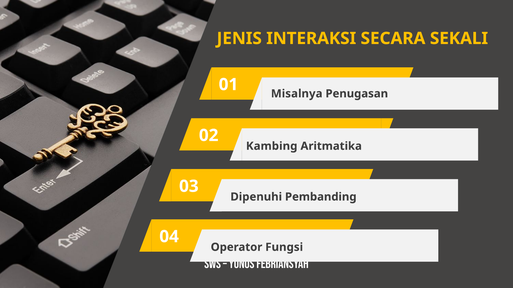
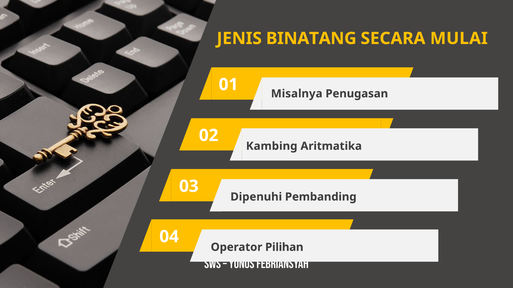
INTERAKSI: INTERAKSI -> BINATANG
SEKALI: SEKALI -> MULAI
Fungsi: Fungsi -> Pilihan
